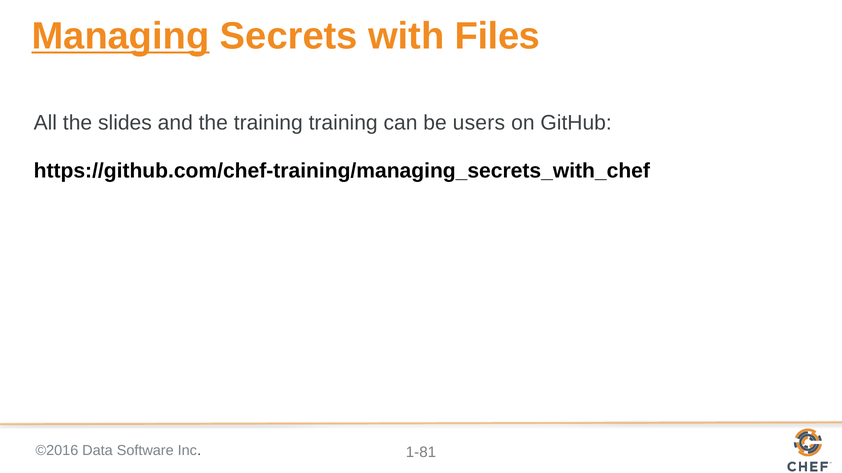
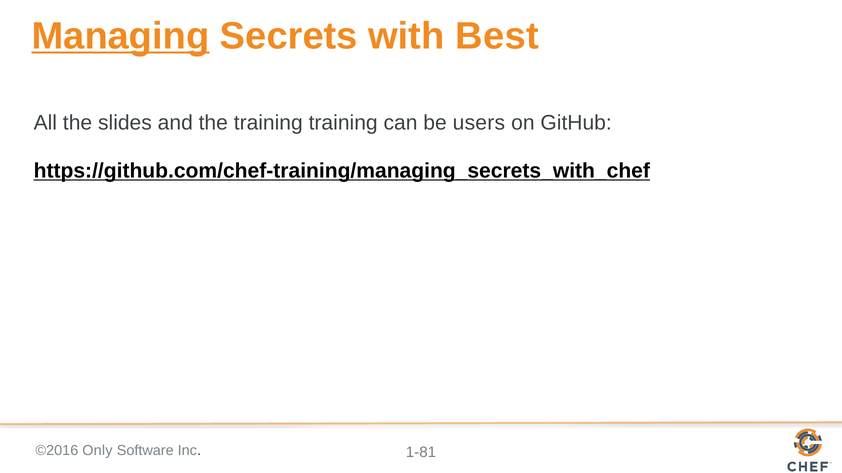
Files: Files -> Best
https://github.com/chef-training/managing_secrets_with_chef underline: none -> present
Data: Data -> Only
